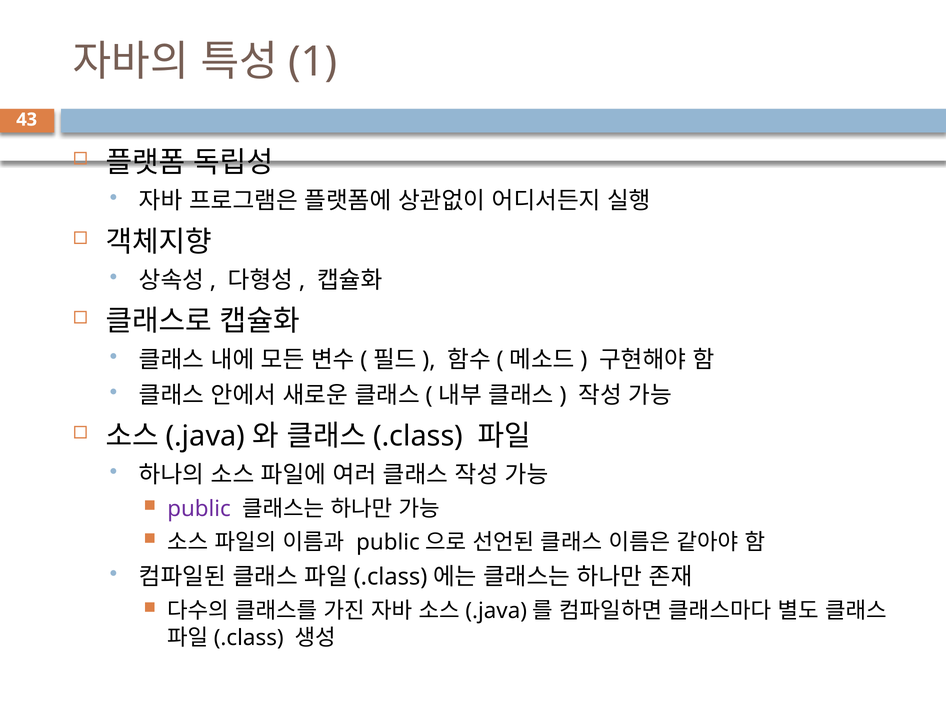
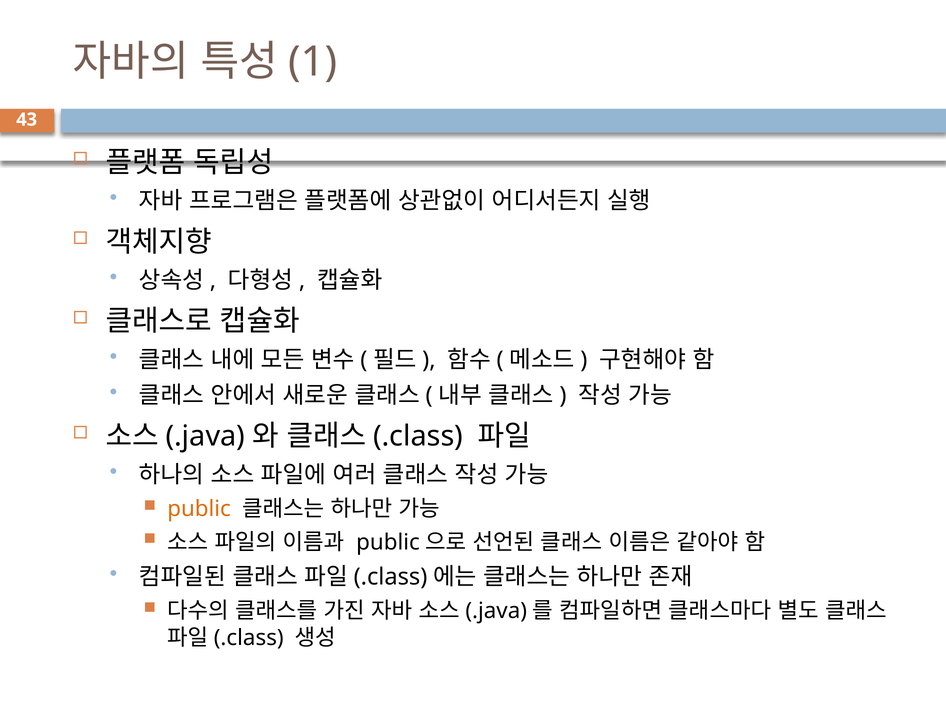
public colour: purple -> orange
